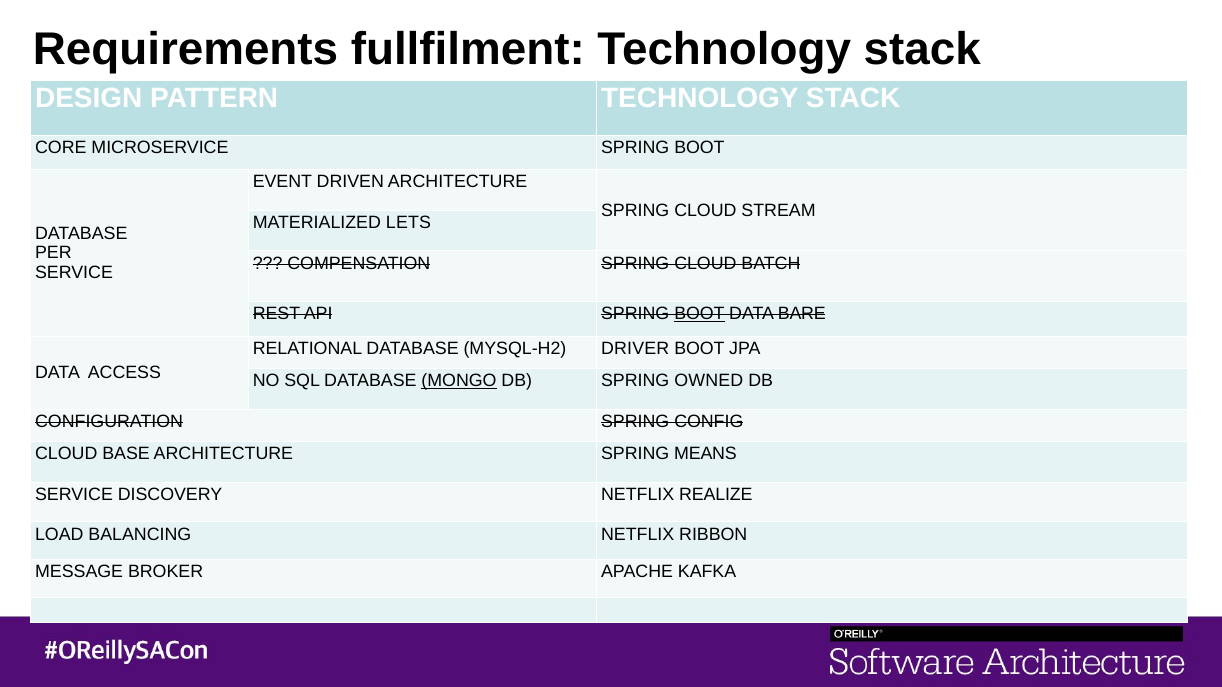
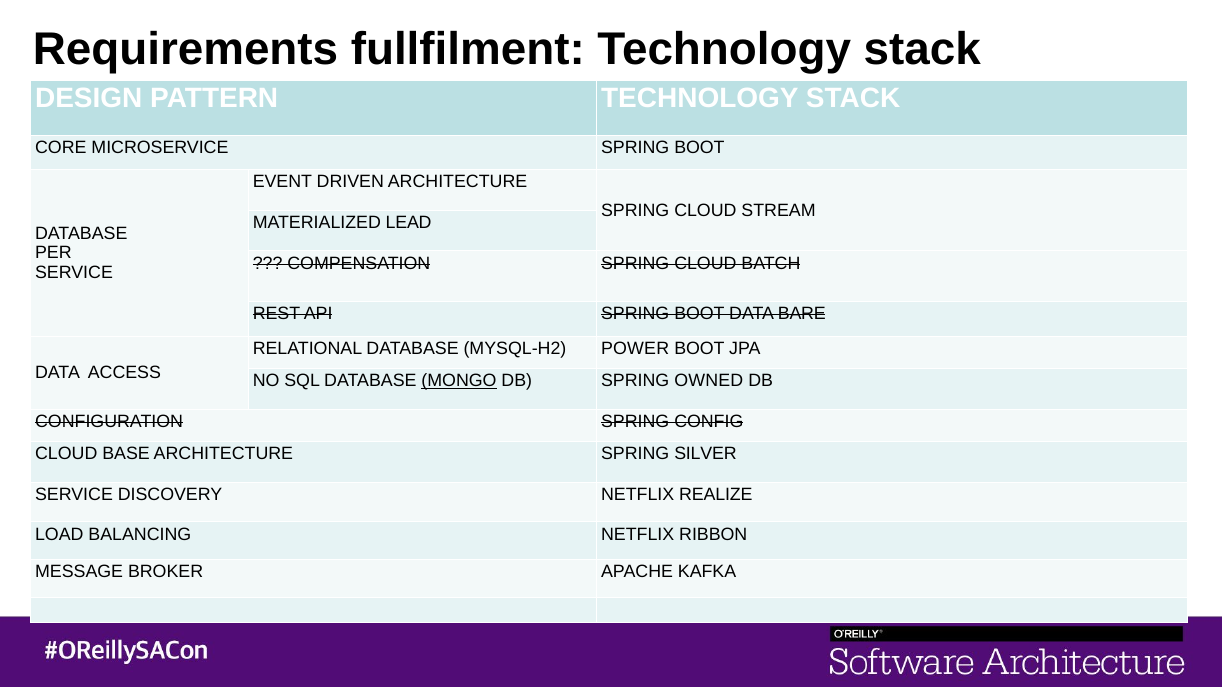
LETS: LETS -> LEAD
BOOT at (699, 314) underline: present -> none
DRIVER: DRIVER -> POWER
MEANS: MEANS -> SILVER
